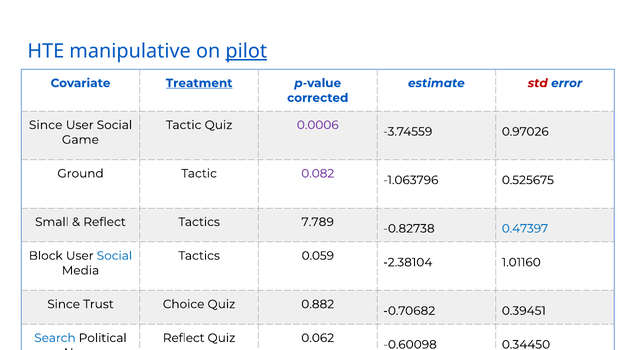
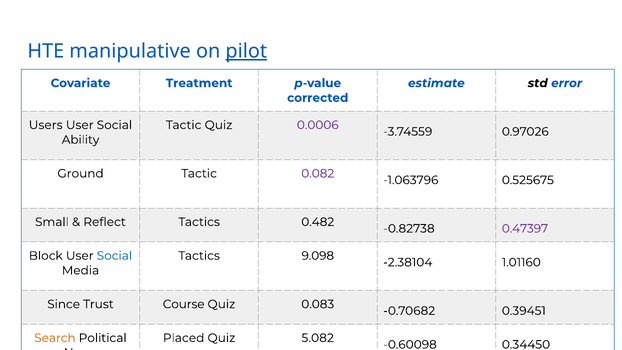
Treatment underline: present -> none
std colour: red -> black
Since at (46, 125): Since -> Users
Game: Game -> Ability
7.789: 7.789 -> 0.482
0.47397 colour: blue -> purple
0.059: 0.059 -> 9.098
Choice: Choice -> Course
0.882: 0.882 -> 0.083
Search colour: blue -> orange
Reflect at (184, 338): Reflect -> Placed
0.062: 0.062 -> 5.082
